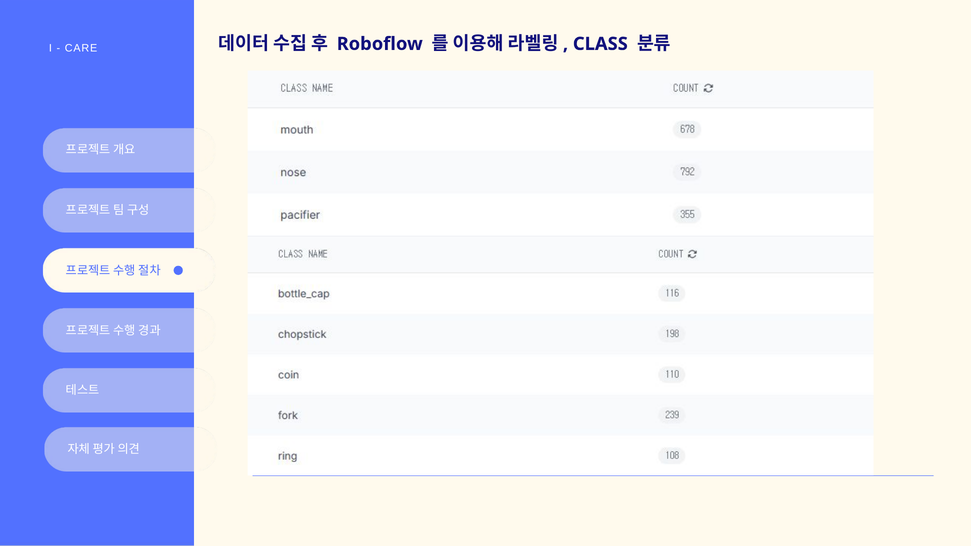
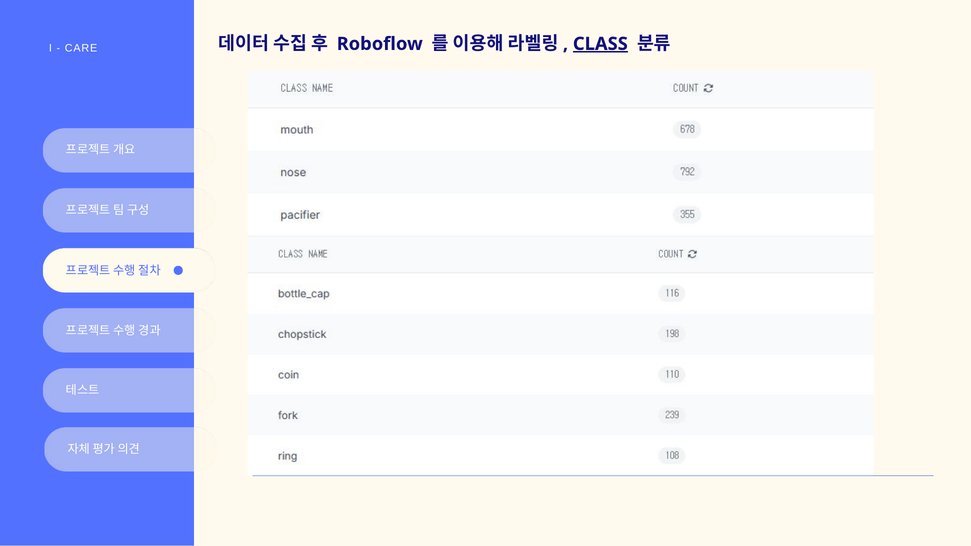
CLASS underline: none -> present
